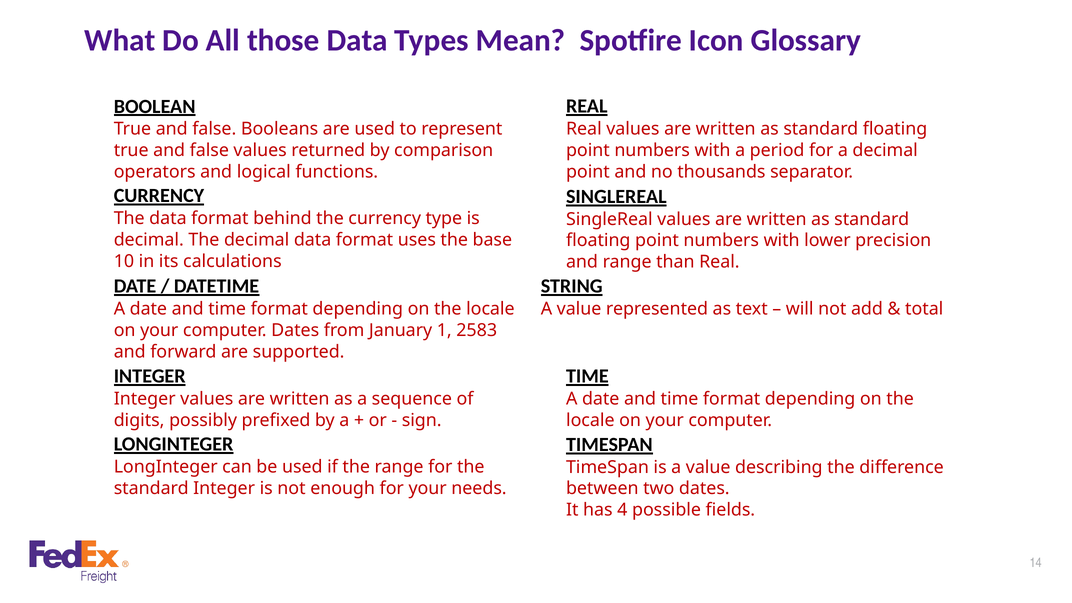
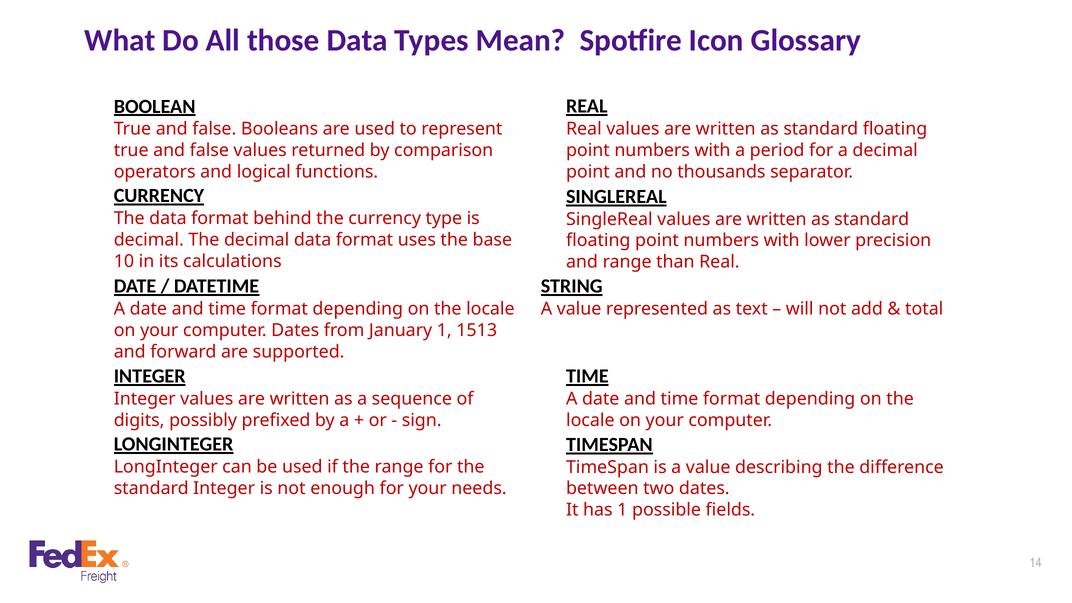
2583: 2583 -> 1513
has 4: 4 -> 1
